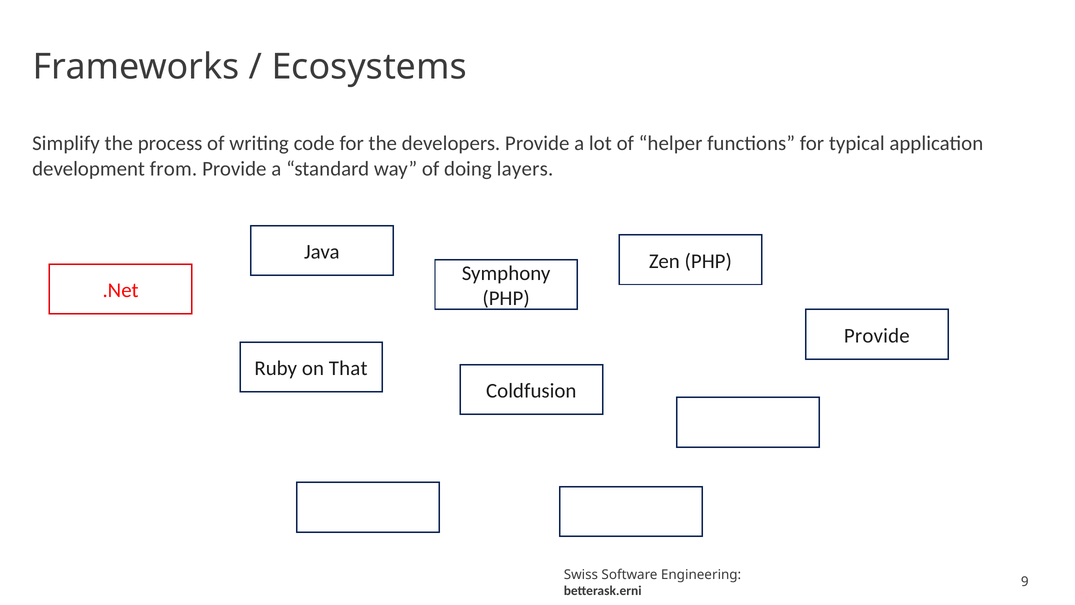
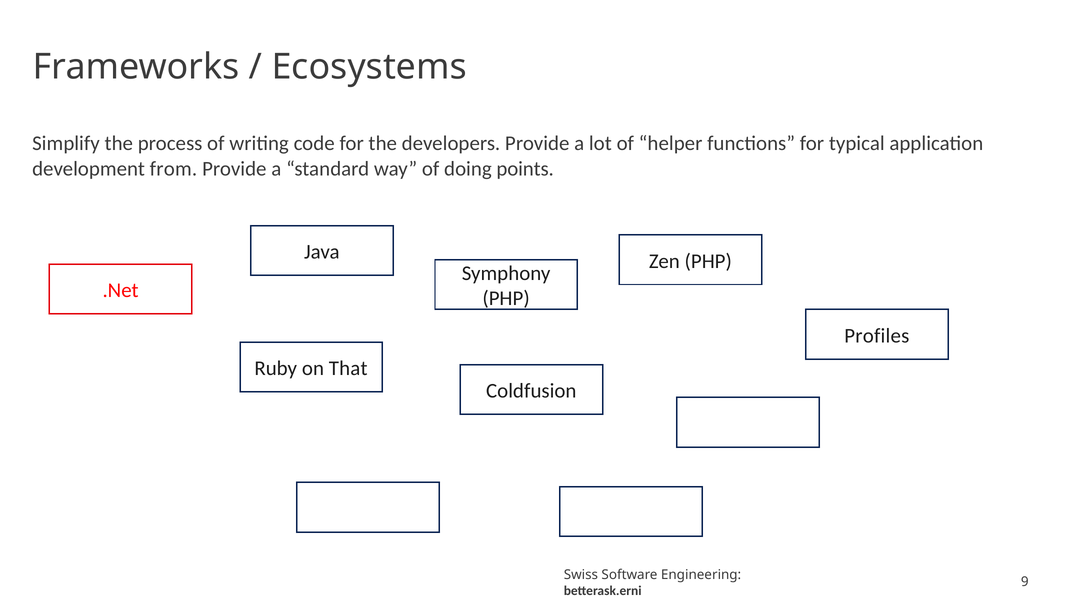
layers: layers -> points
Provide at (877, 336): Provide -> Profiles
